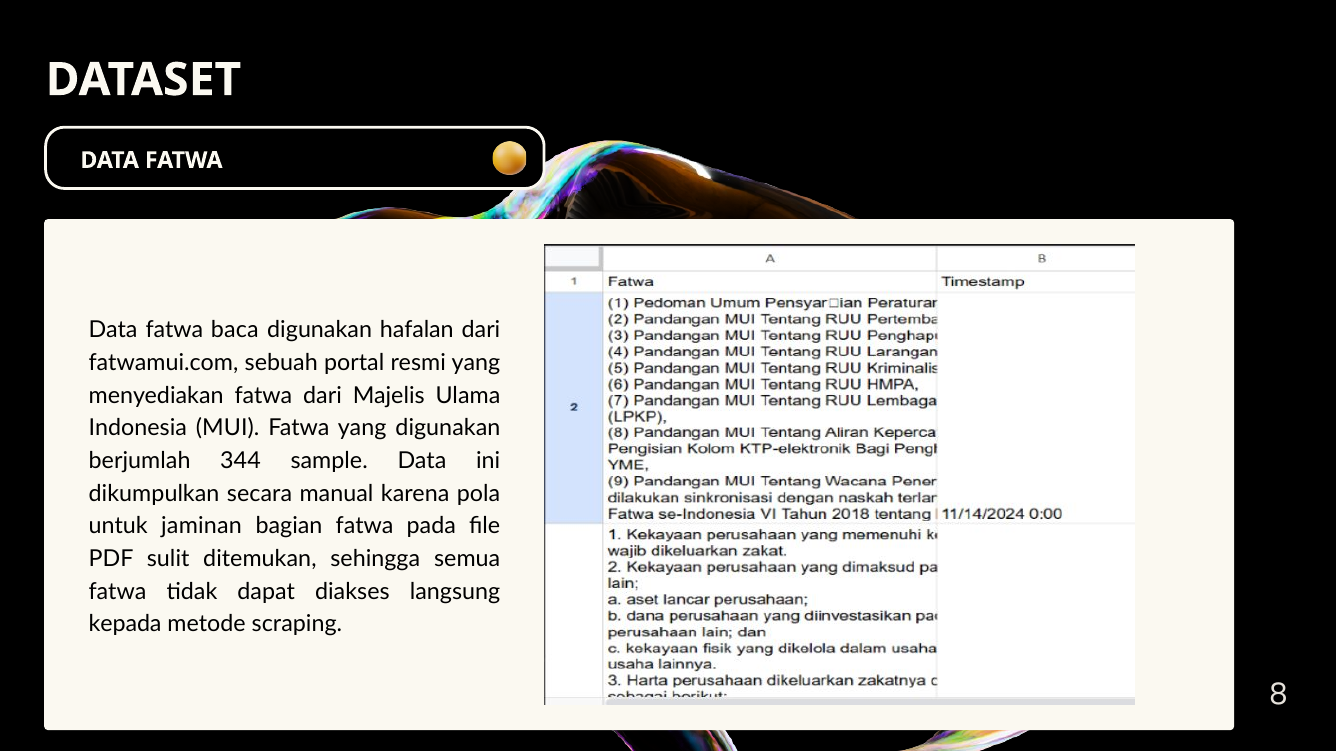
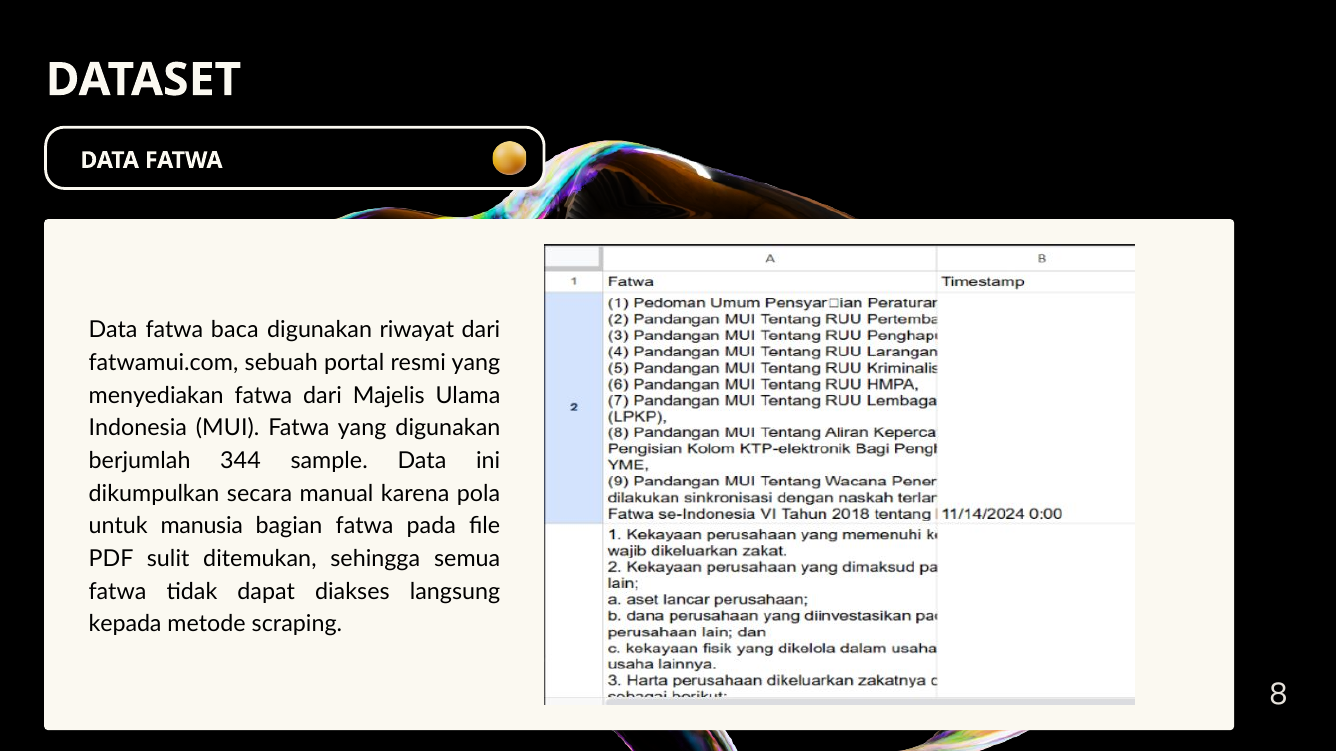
hafalan: hafalan -> riwayat
jaminan: jaminan -> manusia
